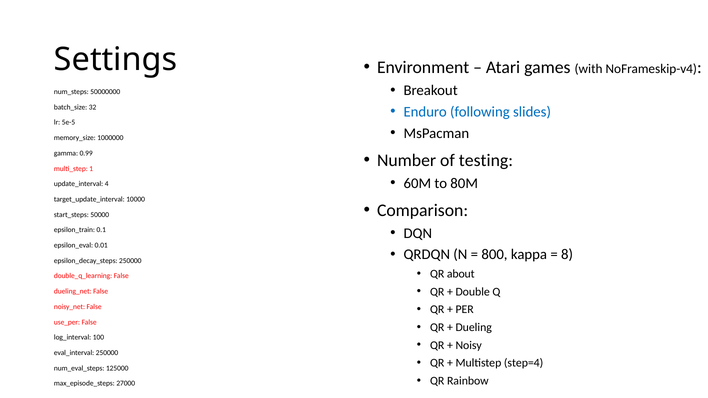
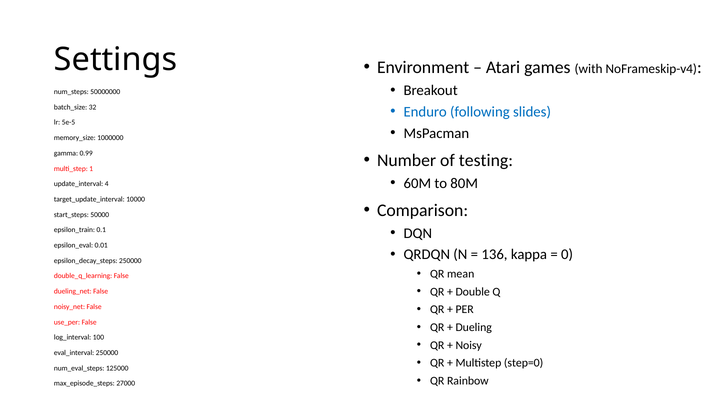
800: 800 -> 136
8: 8 -> 0
about: about -> mean
step=4: step=4 -> step=0
